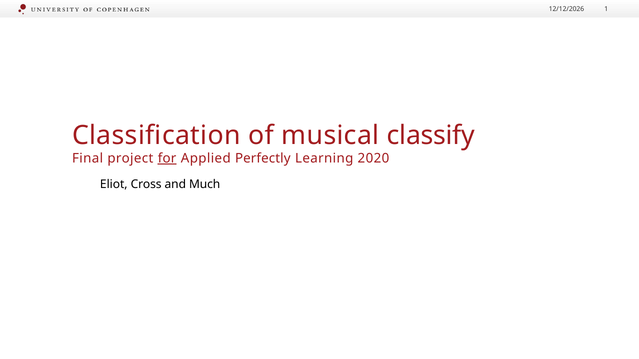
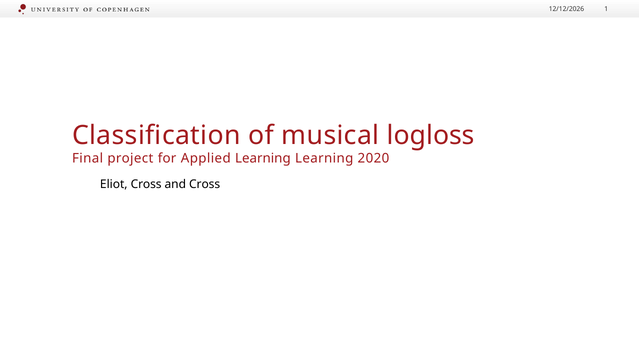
classify: classify -> logloss
for underline: present -> none
Applied Perfectly: Perfectly -> Learning
and Much: Much -> Cross
